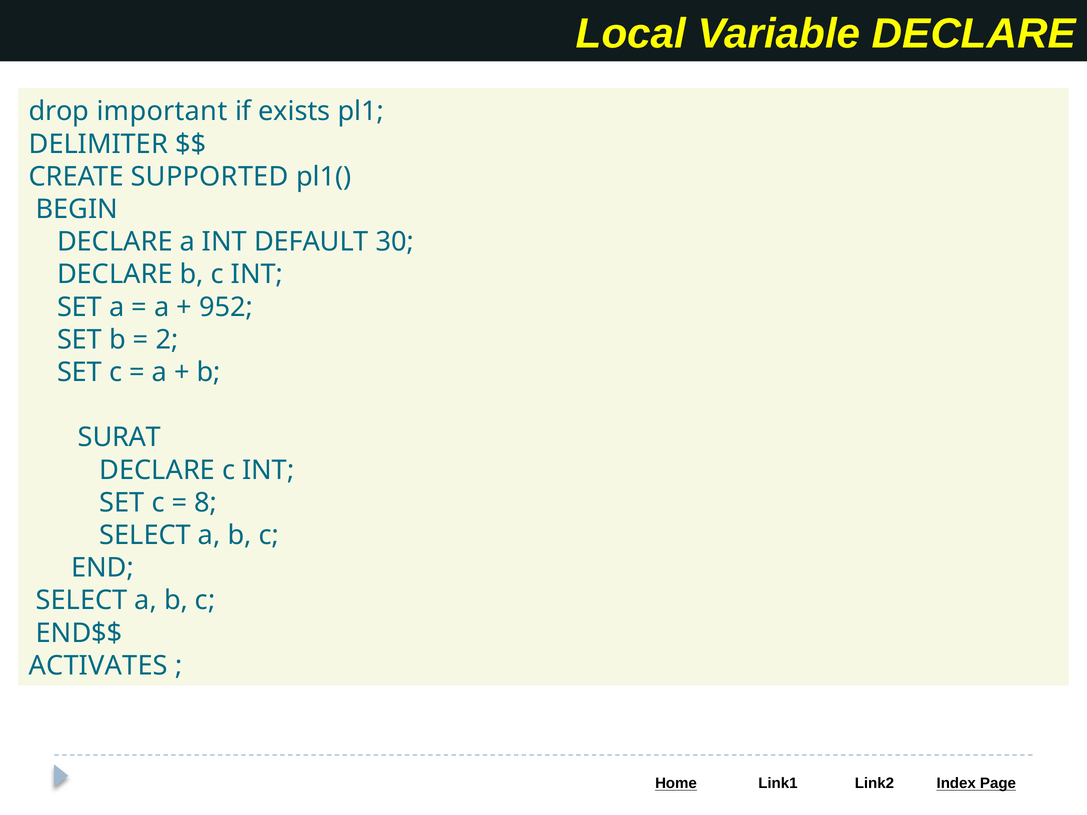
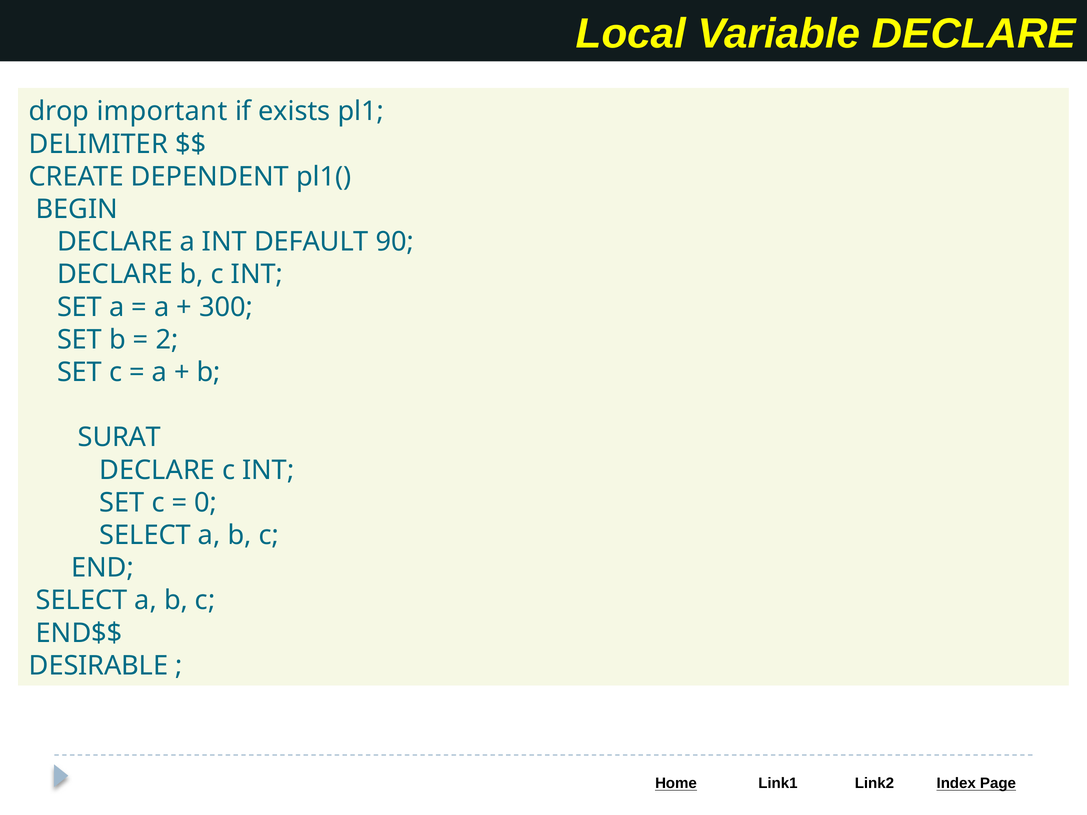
SUPPORTED: SUPPORTED -> DEPENDENT
30: 30 -> 90
952: 952 -> 300
8: 8 -> 0
ACTIVATES: ACTIVATES -> DESIRABLE
